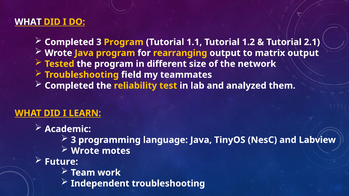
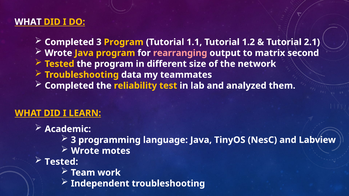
rearranging colour: yellow -> pink
matrix output: output -> second
field: field -> data
Future at (61, 162): Future -> Tested
